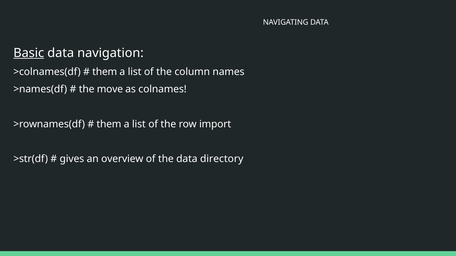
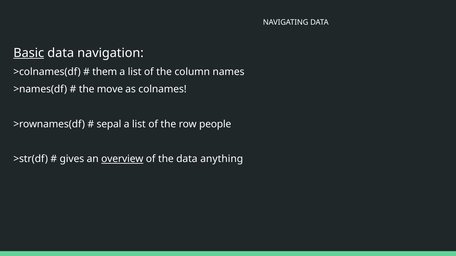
them at (109, 124): them -> sepal
import: import -> people
overview underline: none -> present
directory: directory -> anything
